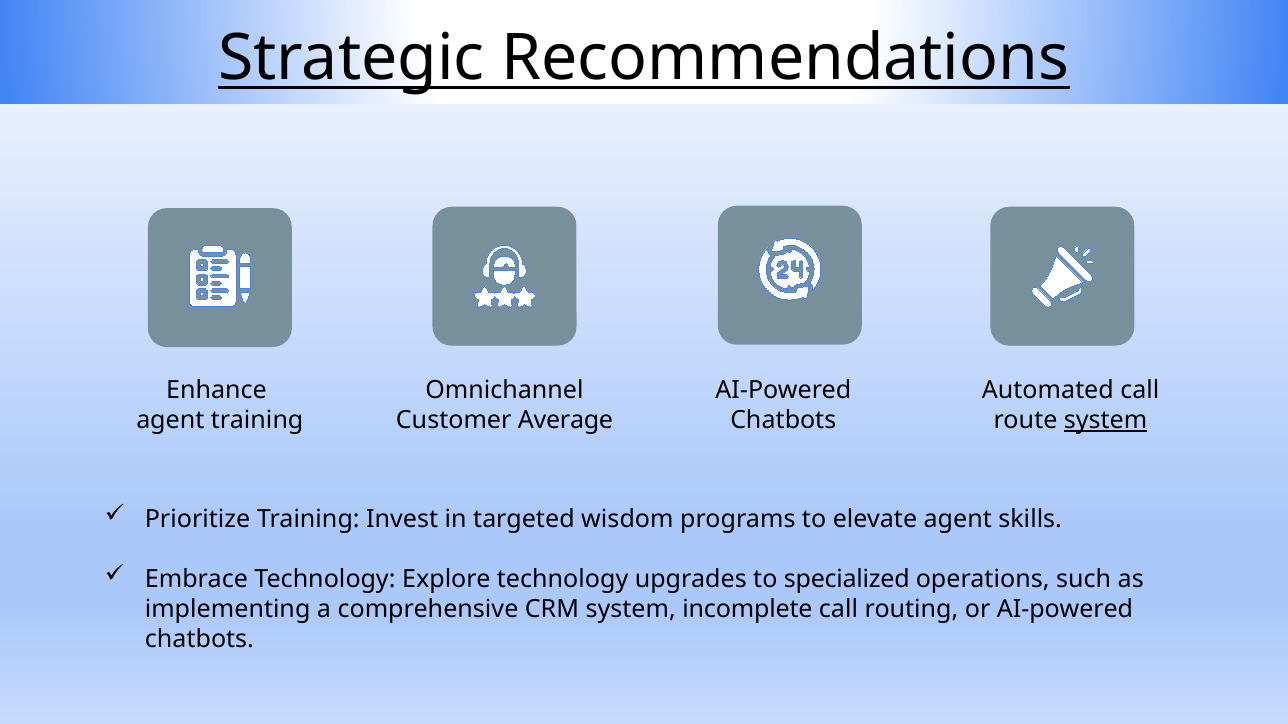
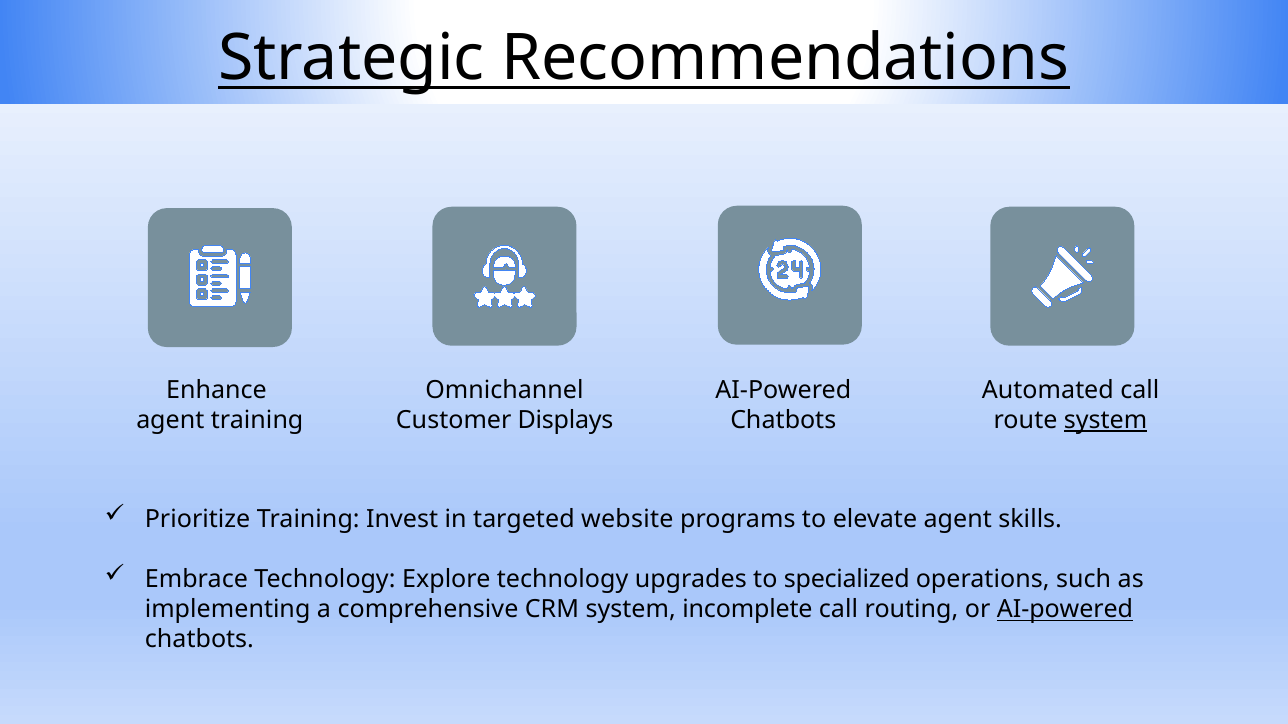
Average: Average -> Displays
wisdom: wisdom -> website
AI-powered at (1065, 610) underline: none -> present
